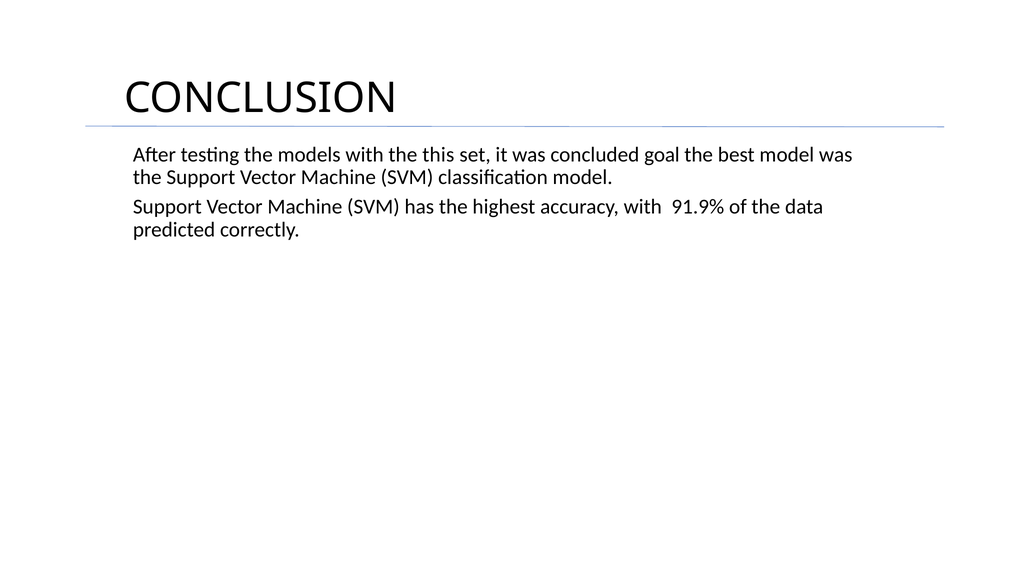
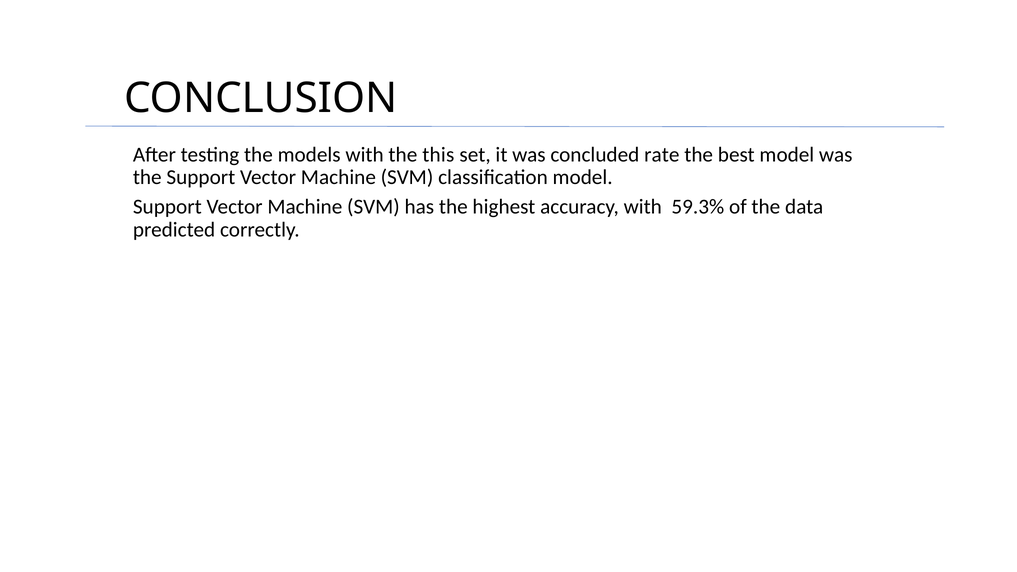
goal: goal -> rate
91.9%: 91.9% -> 59.3%
